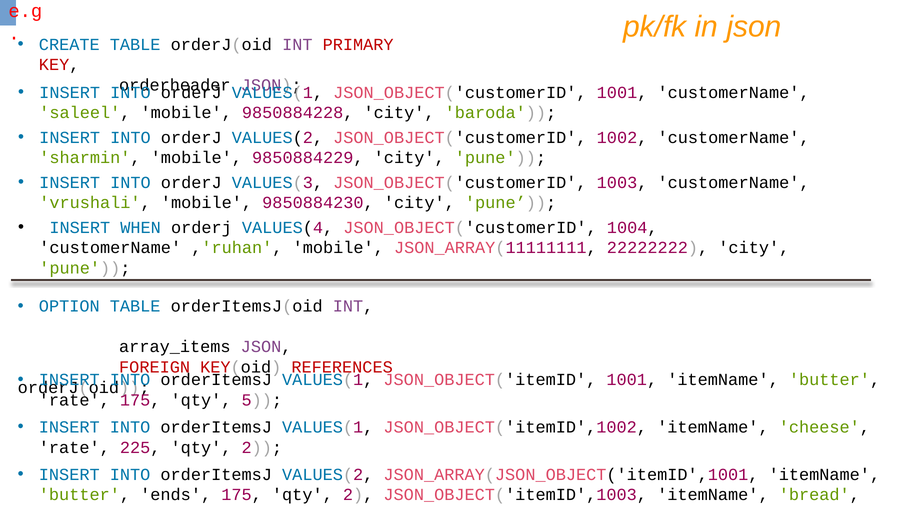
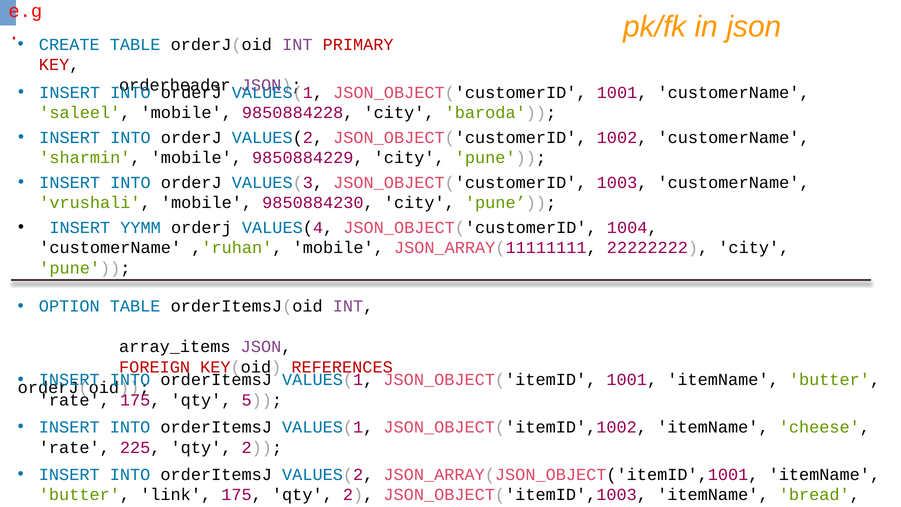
WHEN: WHEN -> YYMM
ends: ends -> link
